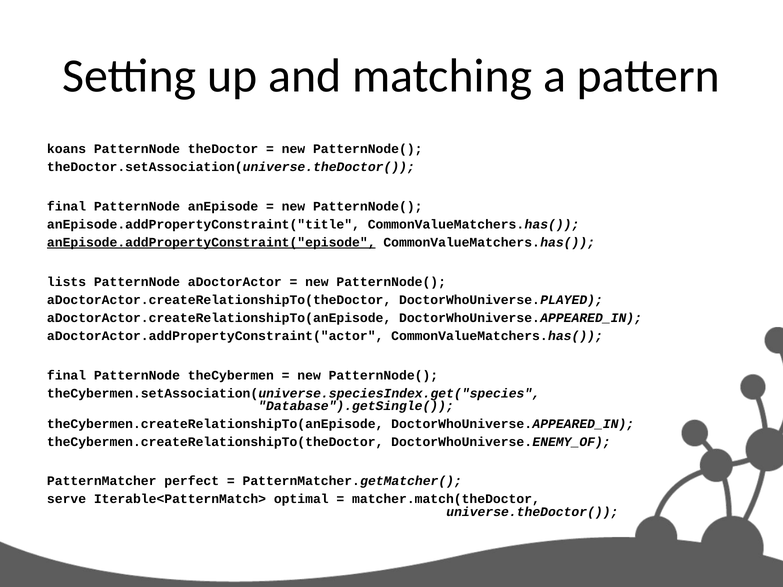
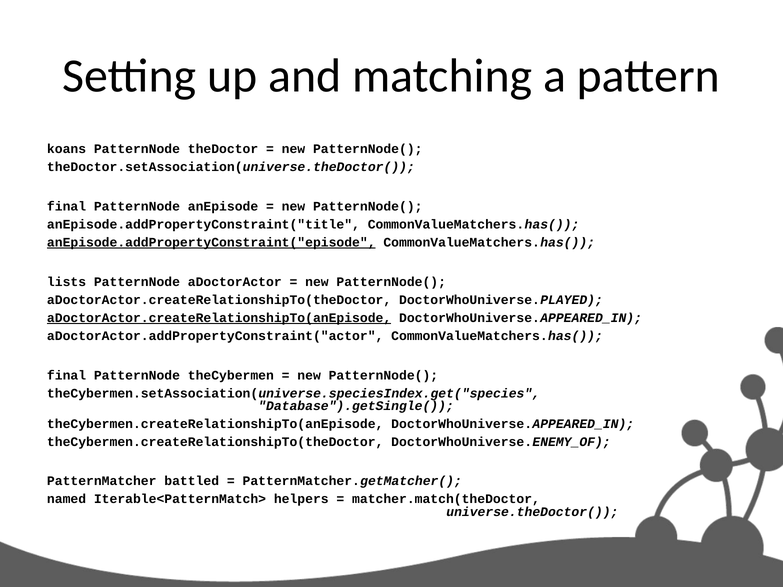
aDoctorActor.createRelationshipTo(anEpisode underline: none -> present
perfect: perfect -> battled
serve: serve -> named
optimal: optimal -> helpers
